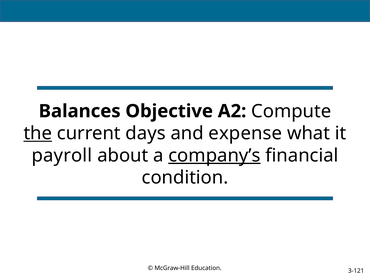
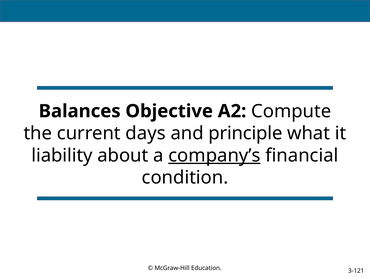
the underline: present -> none
expense: expense -> principle
payroll: payroll -> liability
